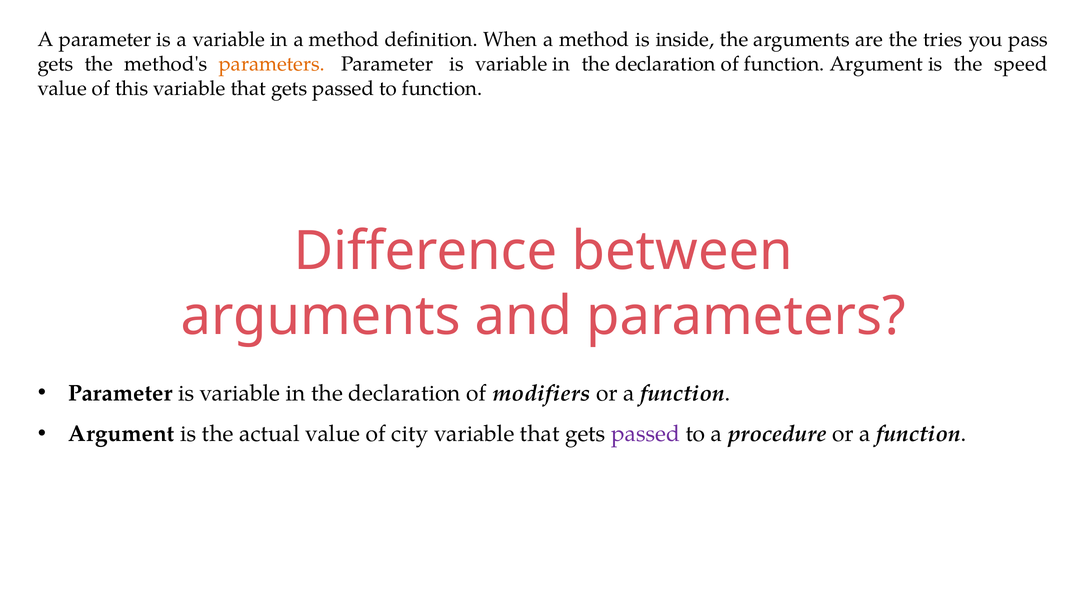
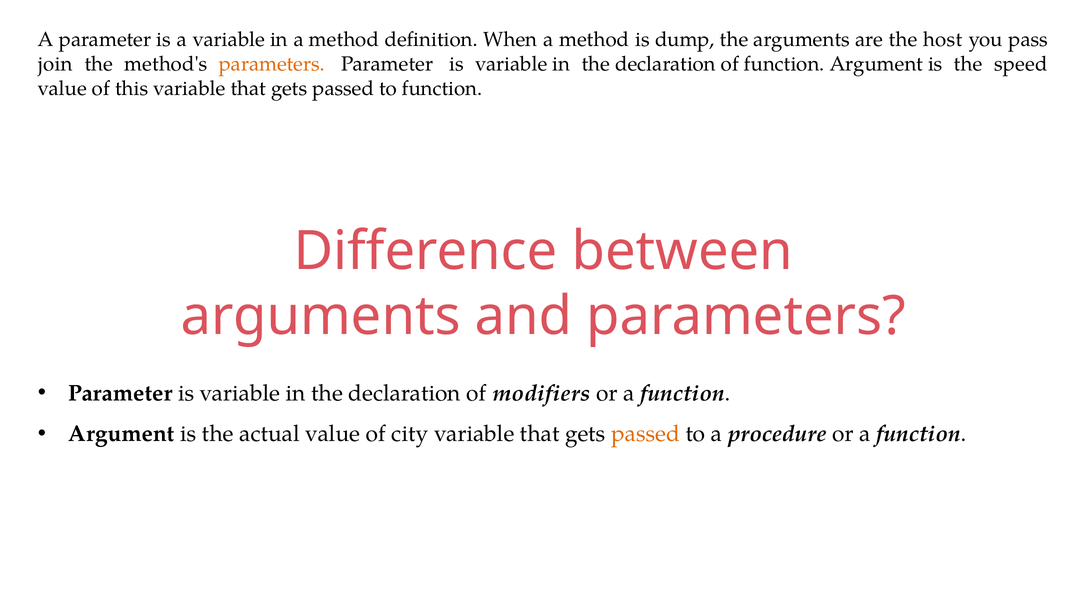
inside: inside -> dump
tries: tries -> host
gets at (56, 64): gets -> join
passed at (646, 434) colour: purple -> orange
